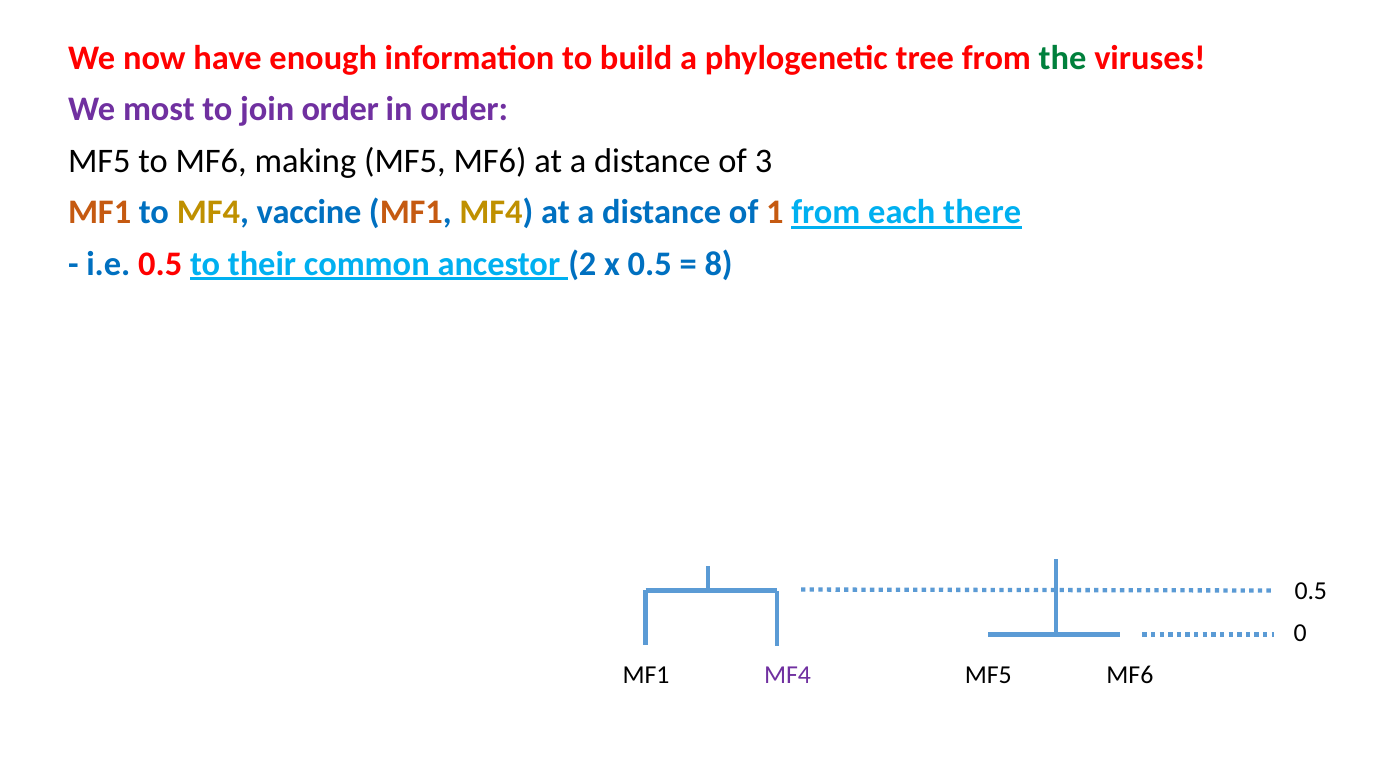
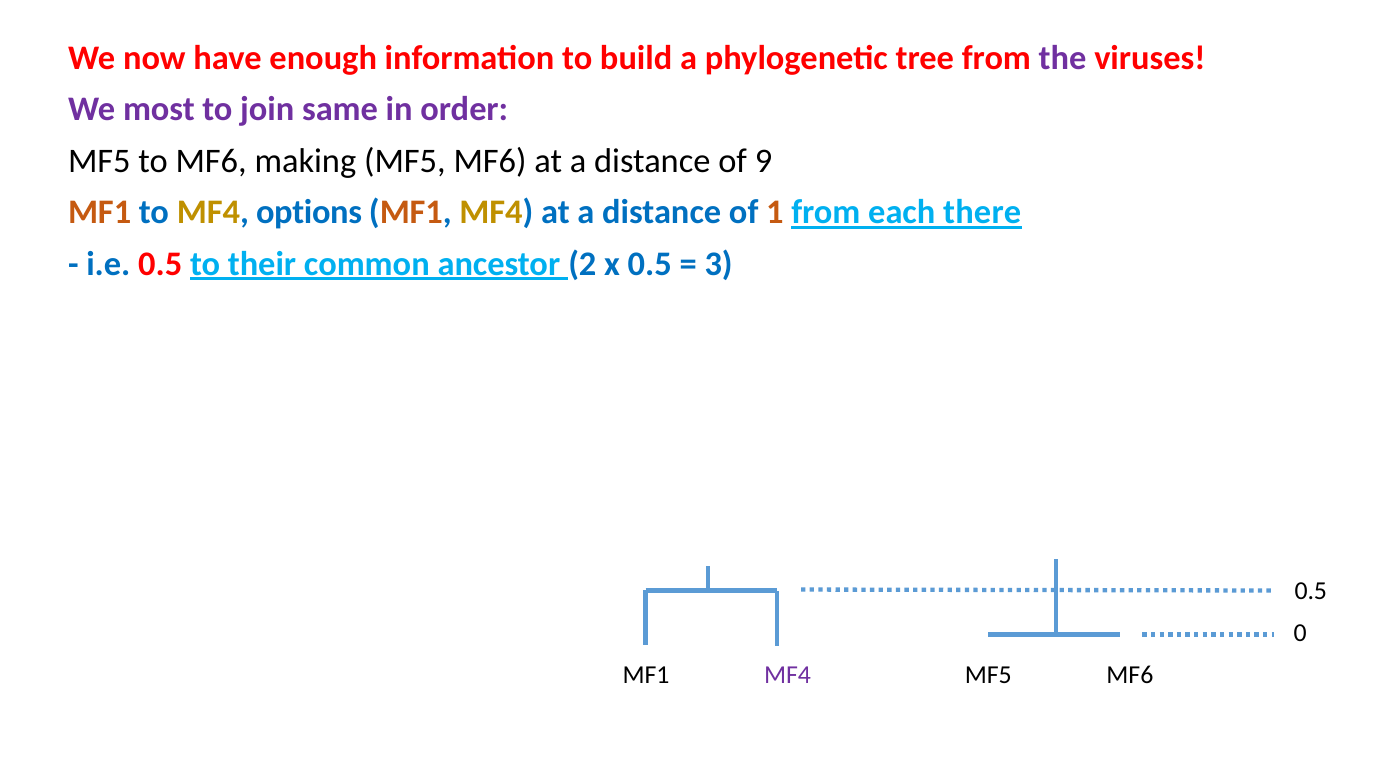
the colour: green -> purple
join order: order -> same
3: 3 -> 9
vaccine: vaccine -> options
8: 8 -> 3
